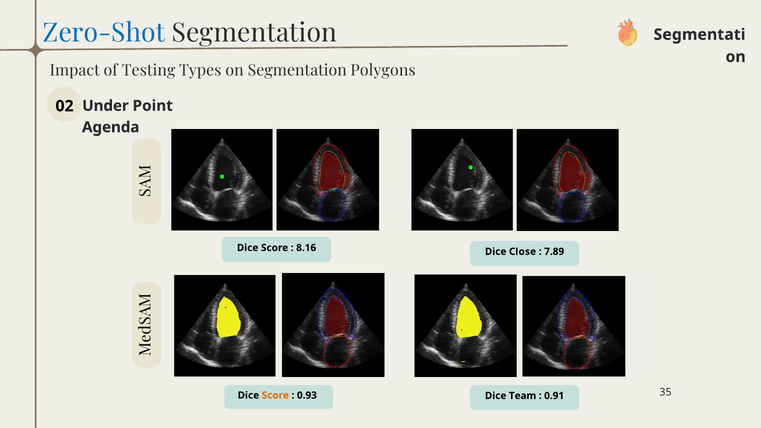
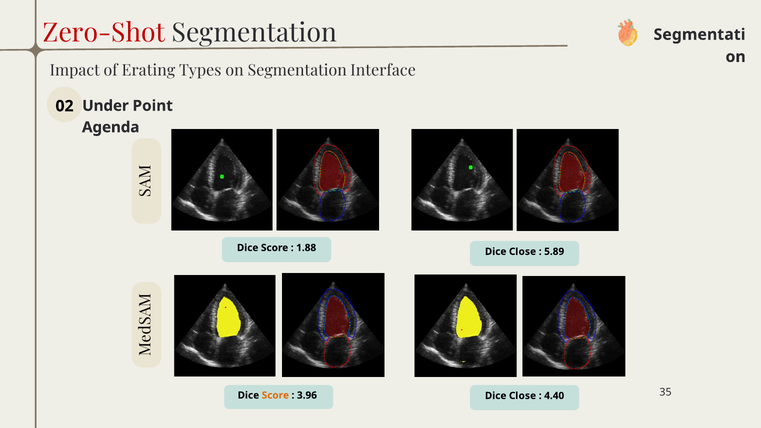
Zero-Shot colour: blue -> red
Testing: Testing -> Erating
Polygons: Polygons -> Interface
8.16: 8.16 -> 1.88
7.89: 7.89 -> 5.89
0.93: 0.93 -> 3.96
Team at (523, 396): Team -> Close
0.91: 0.91 -> 4.40
